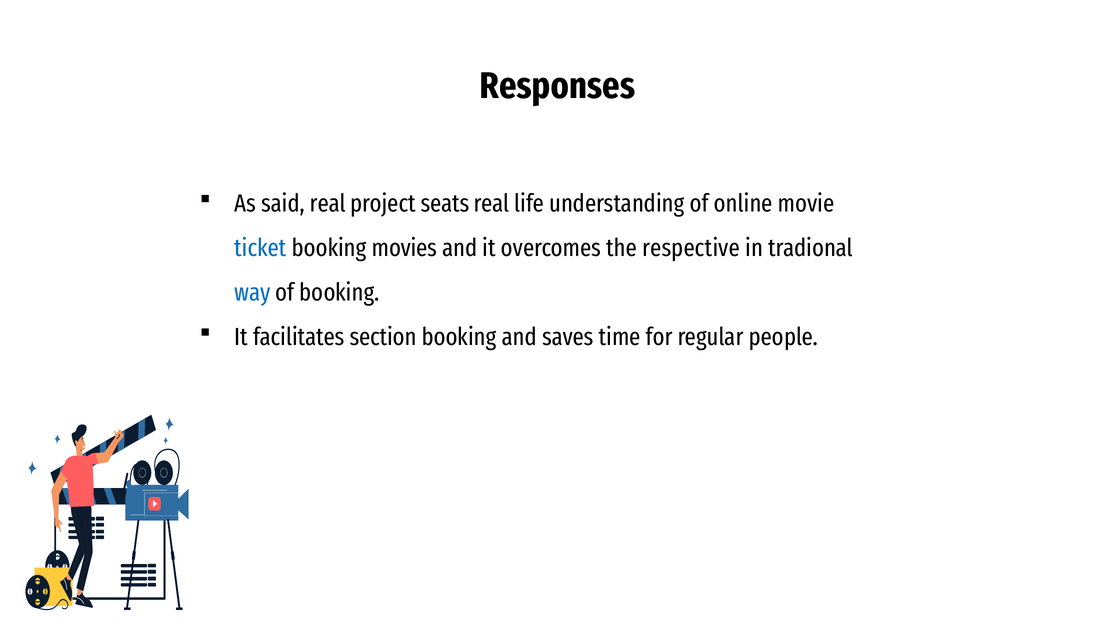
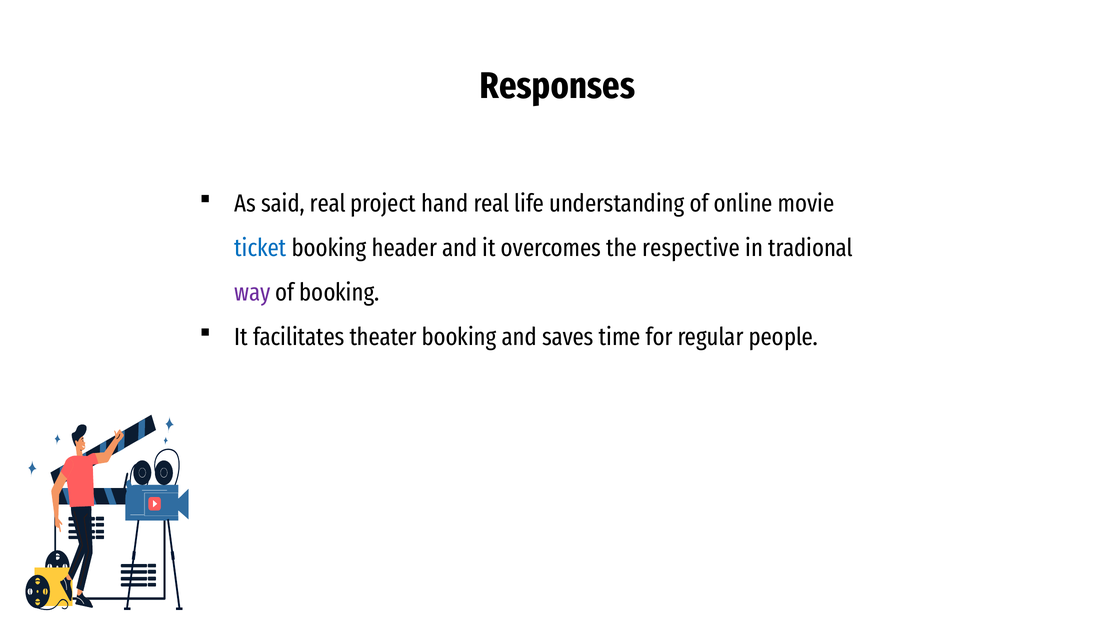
seats: seats -> hand
movies: movies -> header
way colour: blue -> purple
section: section -> theater
